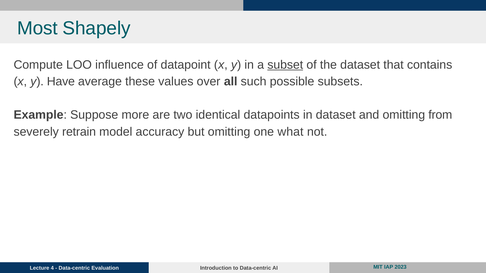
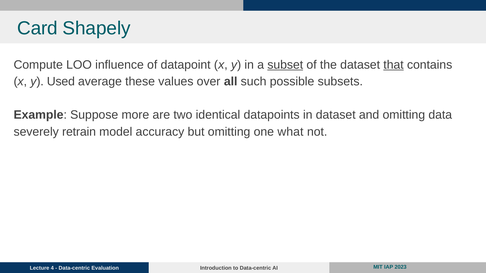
Most: Most -> Card
that underline: none -> present
Have: Have -> Used
from: from -> data
